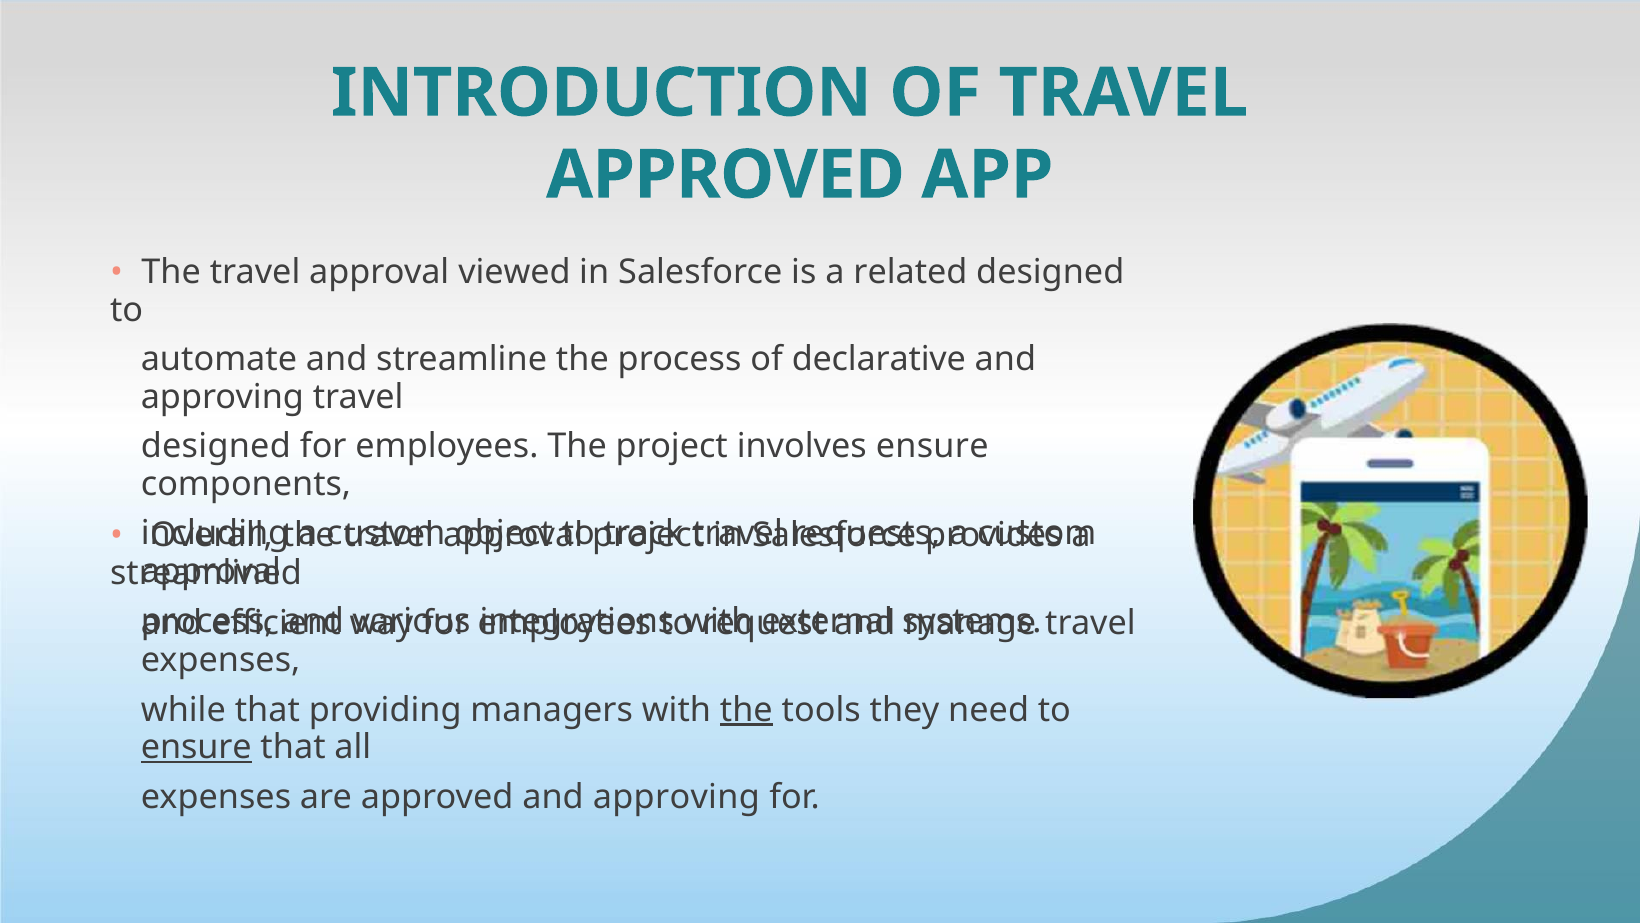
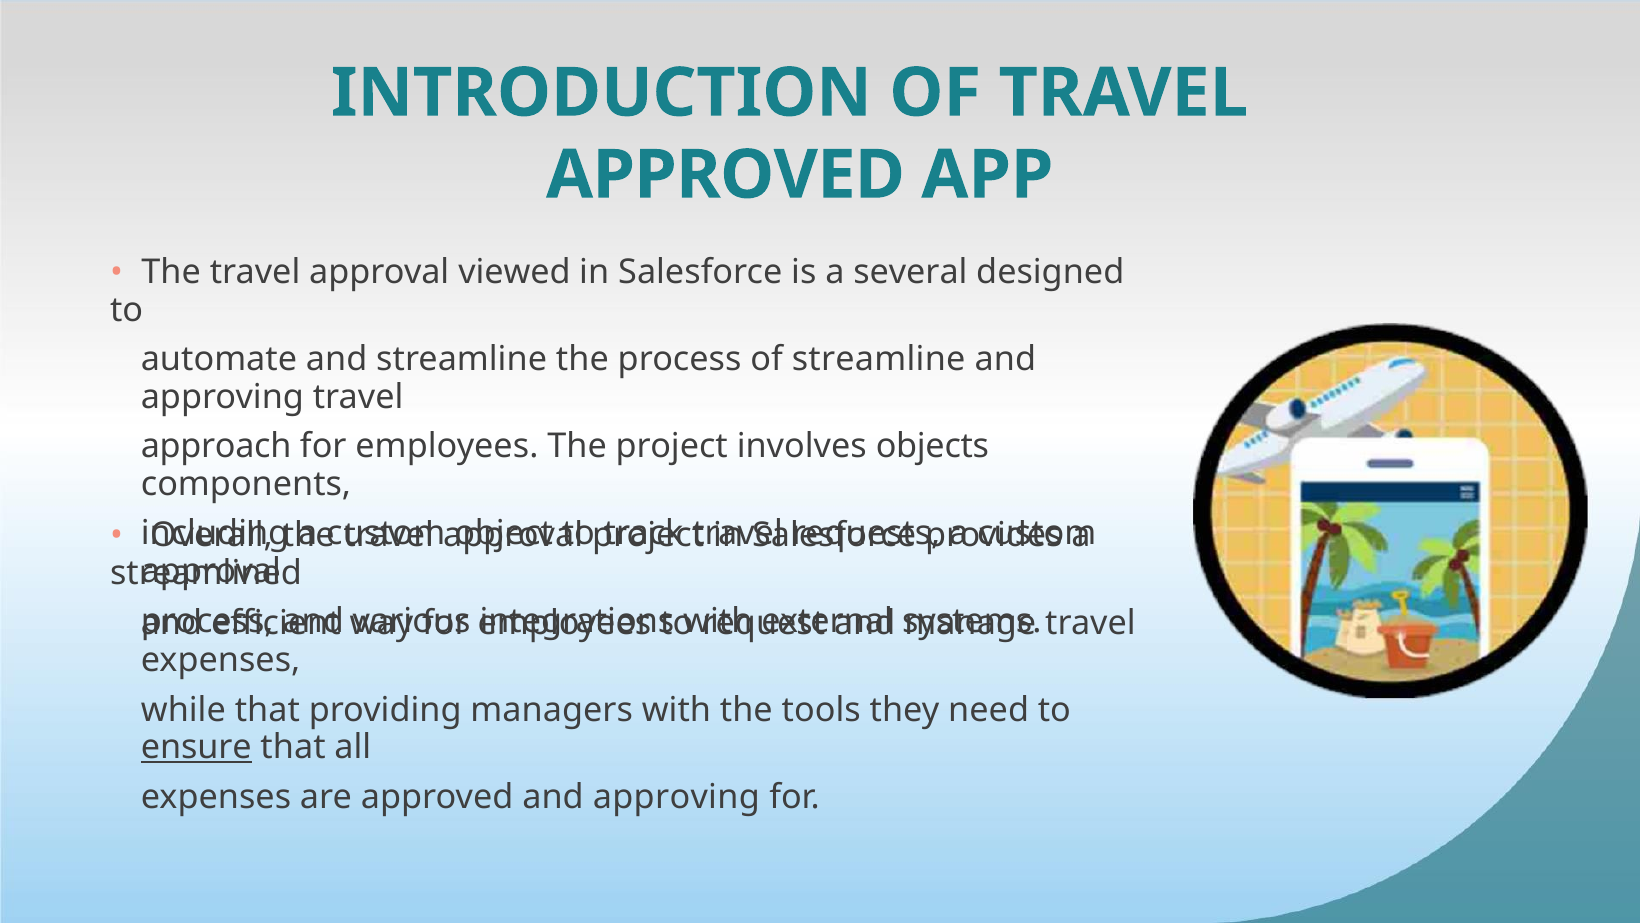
related: related -> several
of declarative: declarative -> streamline
designed at (216, 446): designed -> approach
involves ensure: ensure -> objects
the at (746, 709) underline: present -> none
